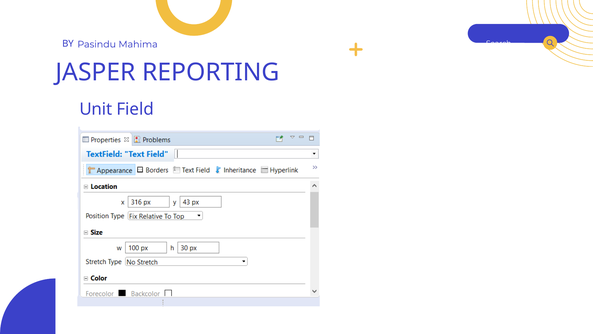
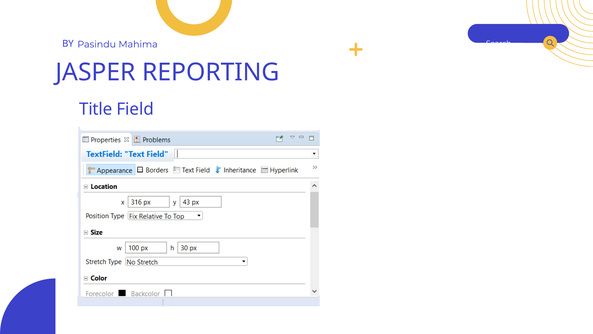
Unit: Unit -> Title
